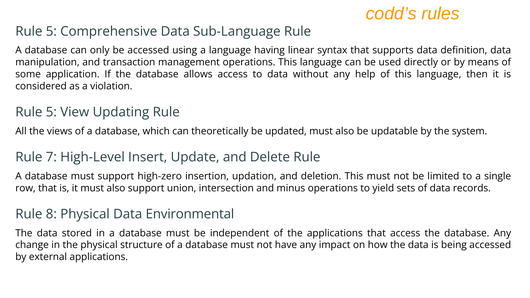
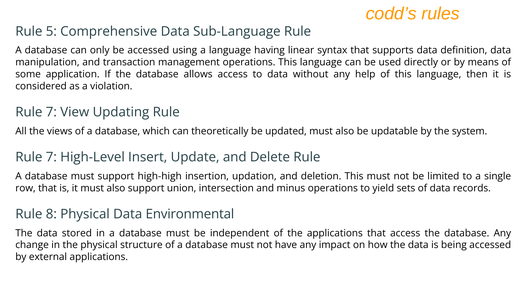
5 at (51, 112): 5 -> 7
high-zero: high-zero -> high-high
